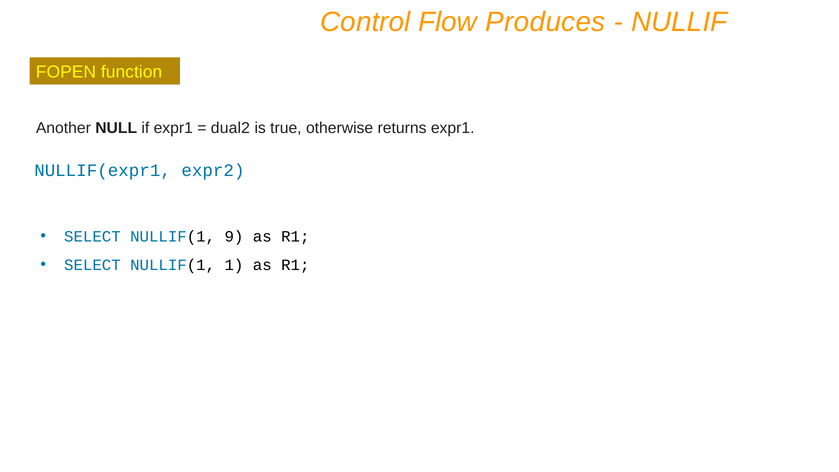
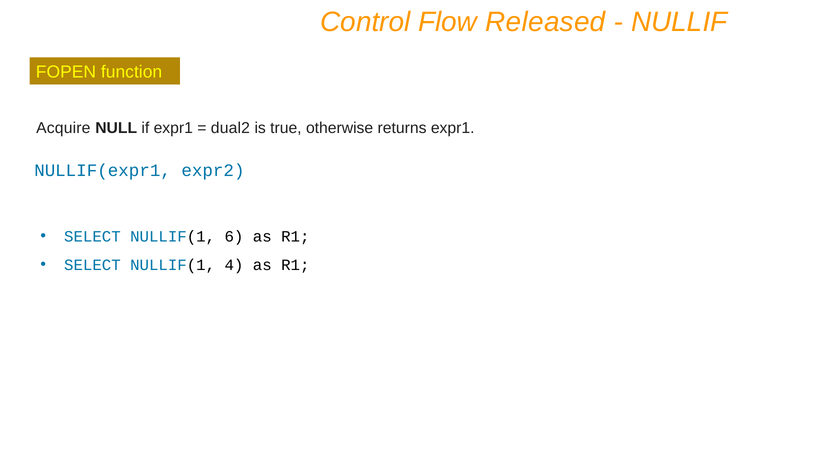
Produces: Produces -> Released
Another: Another -> Acquire
9: 9 -> 6
1: 1 -> 4
